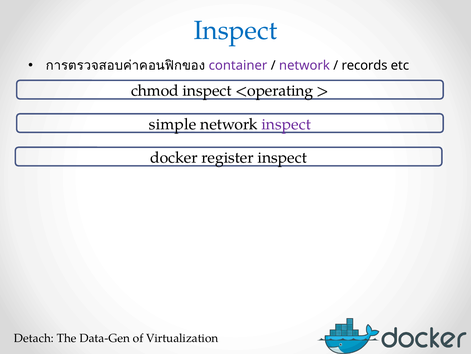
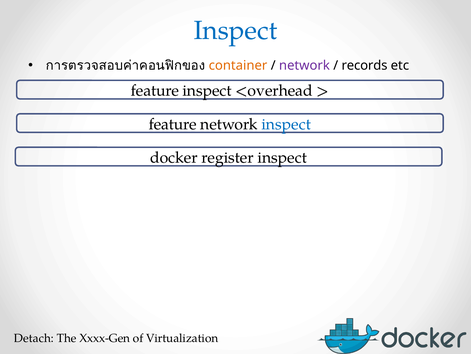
container colour: purple -> orange
chmod at (155, 91): chmod -> feature
<operating: <operating -> <overhead
simple at (173, 124): simple -> feature
inspect at (286, 124) colour: purple -> blue
Data-Gen: Data-Gen -> Xxxx-Gen
